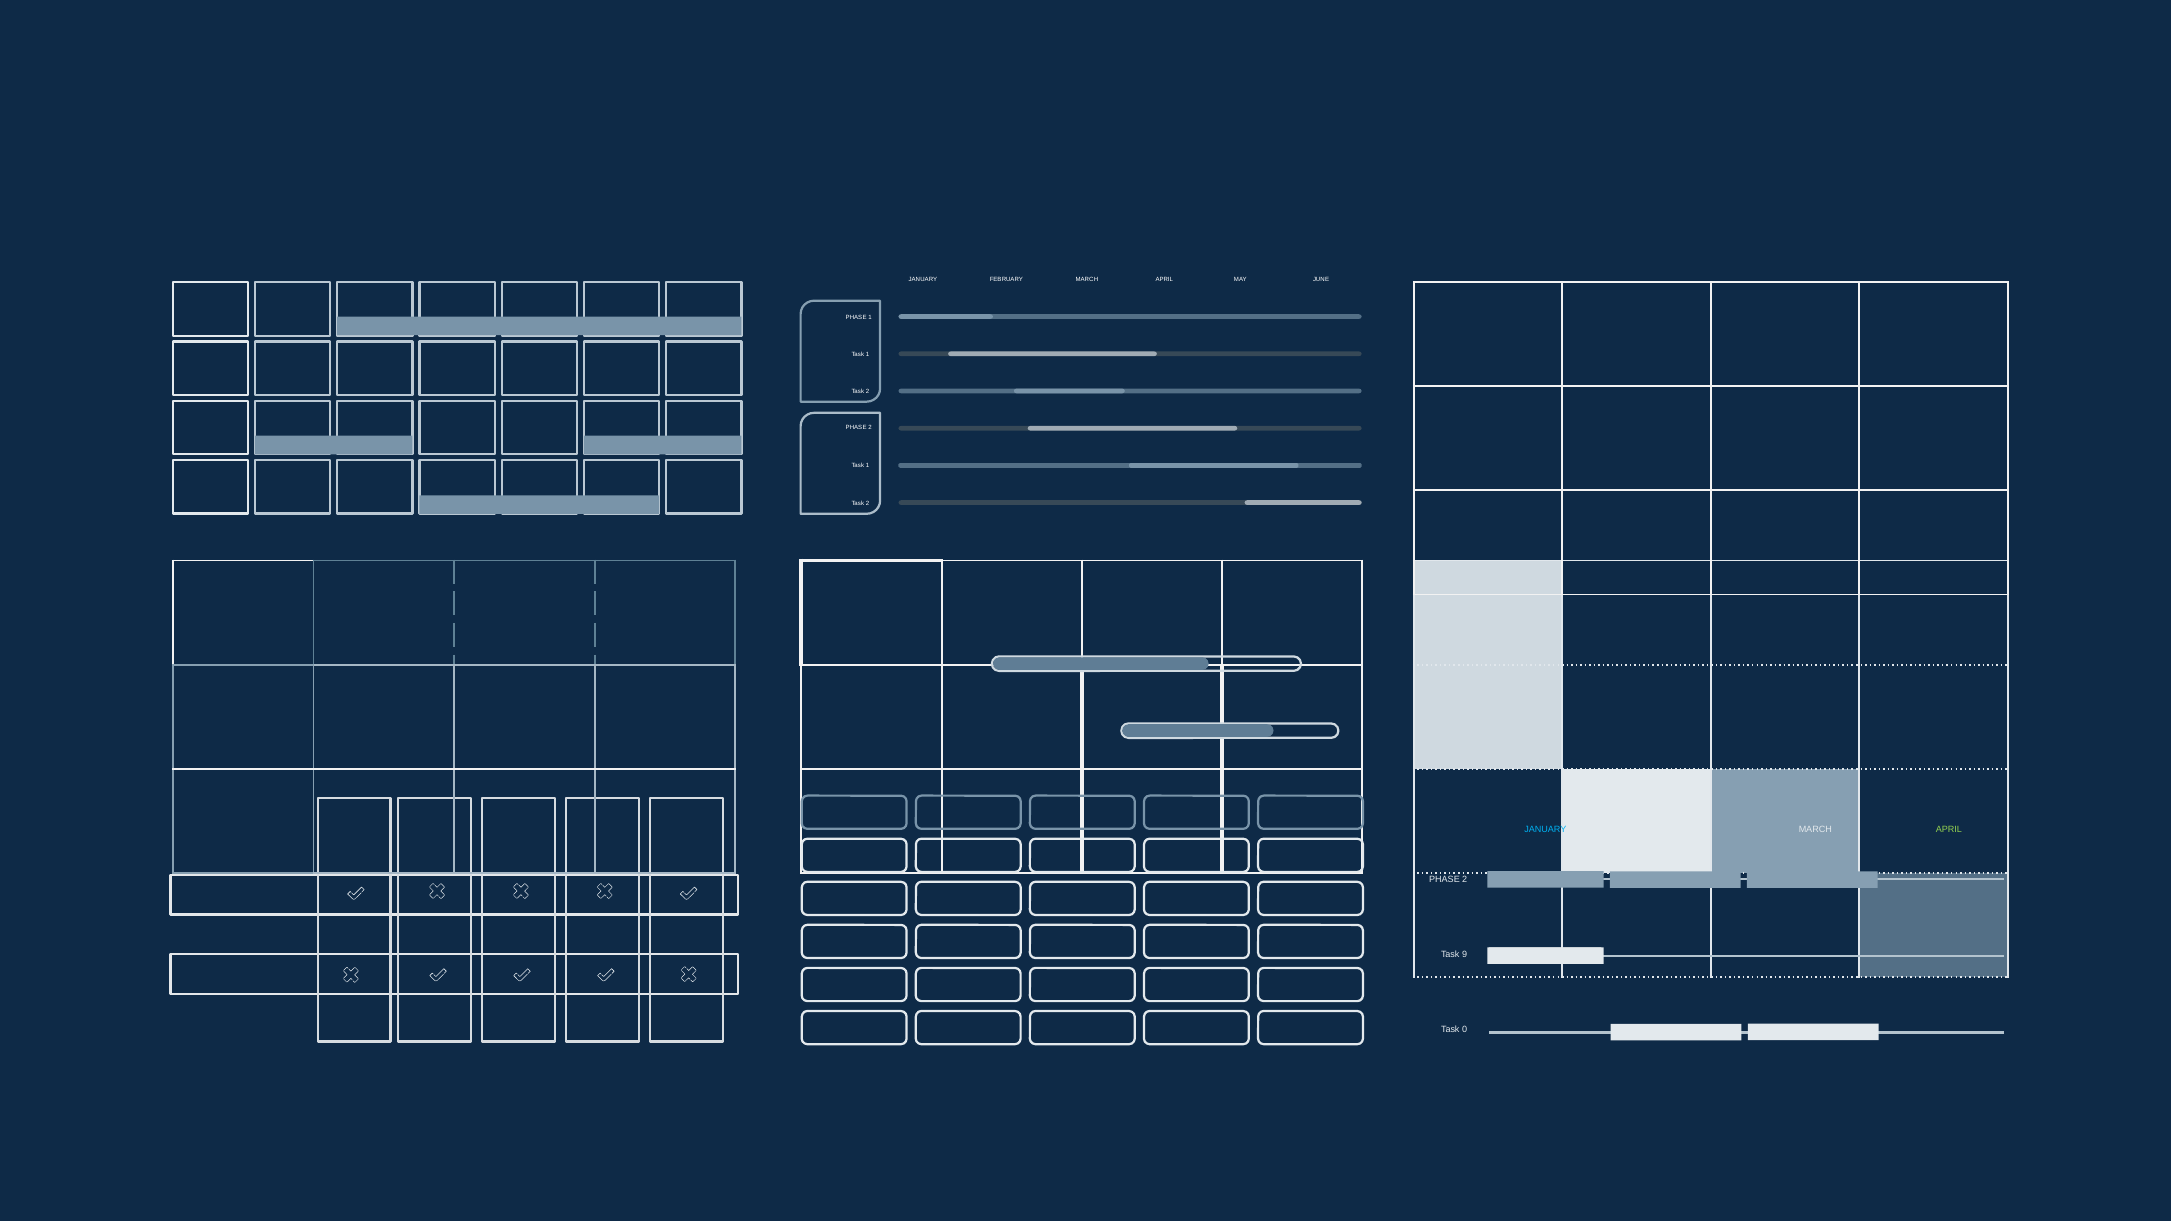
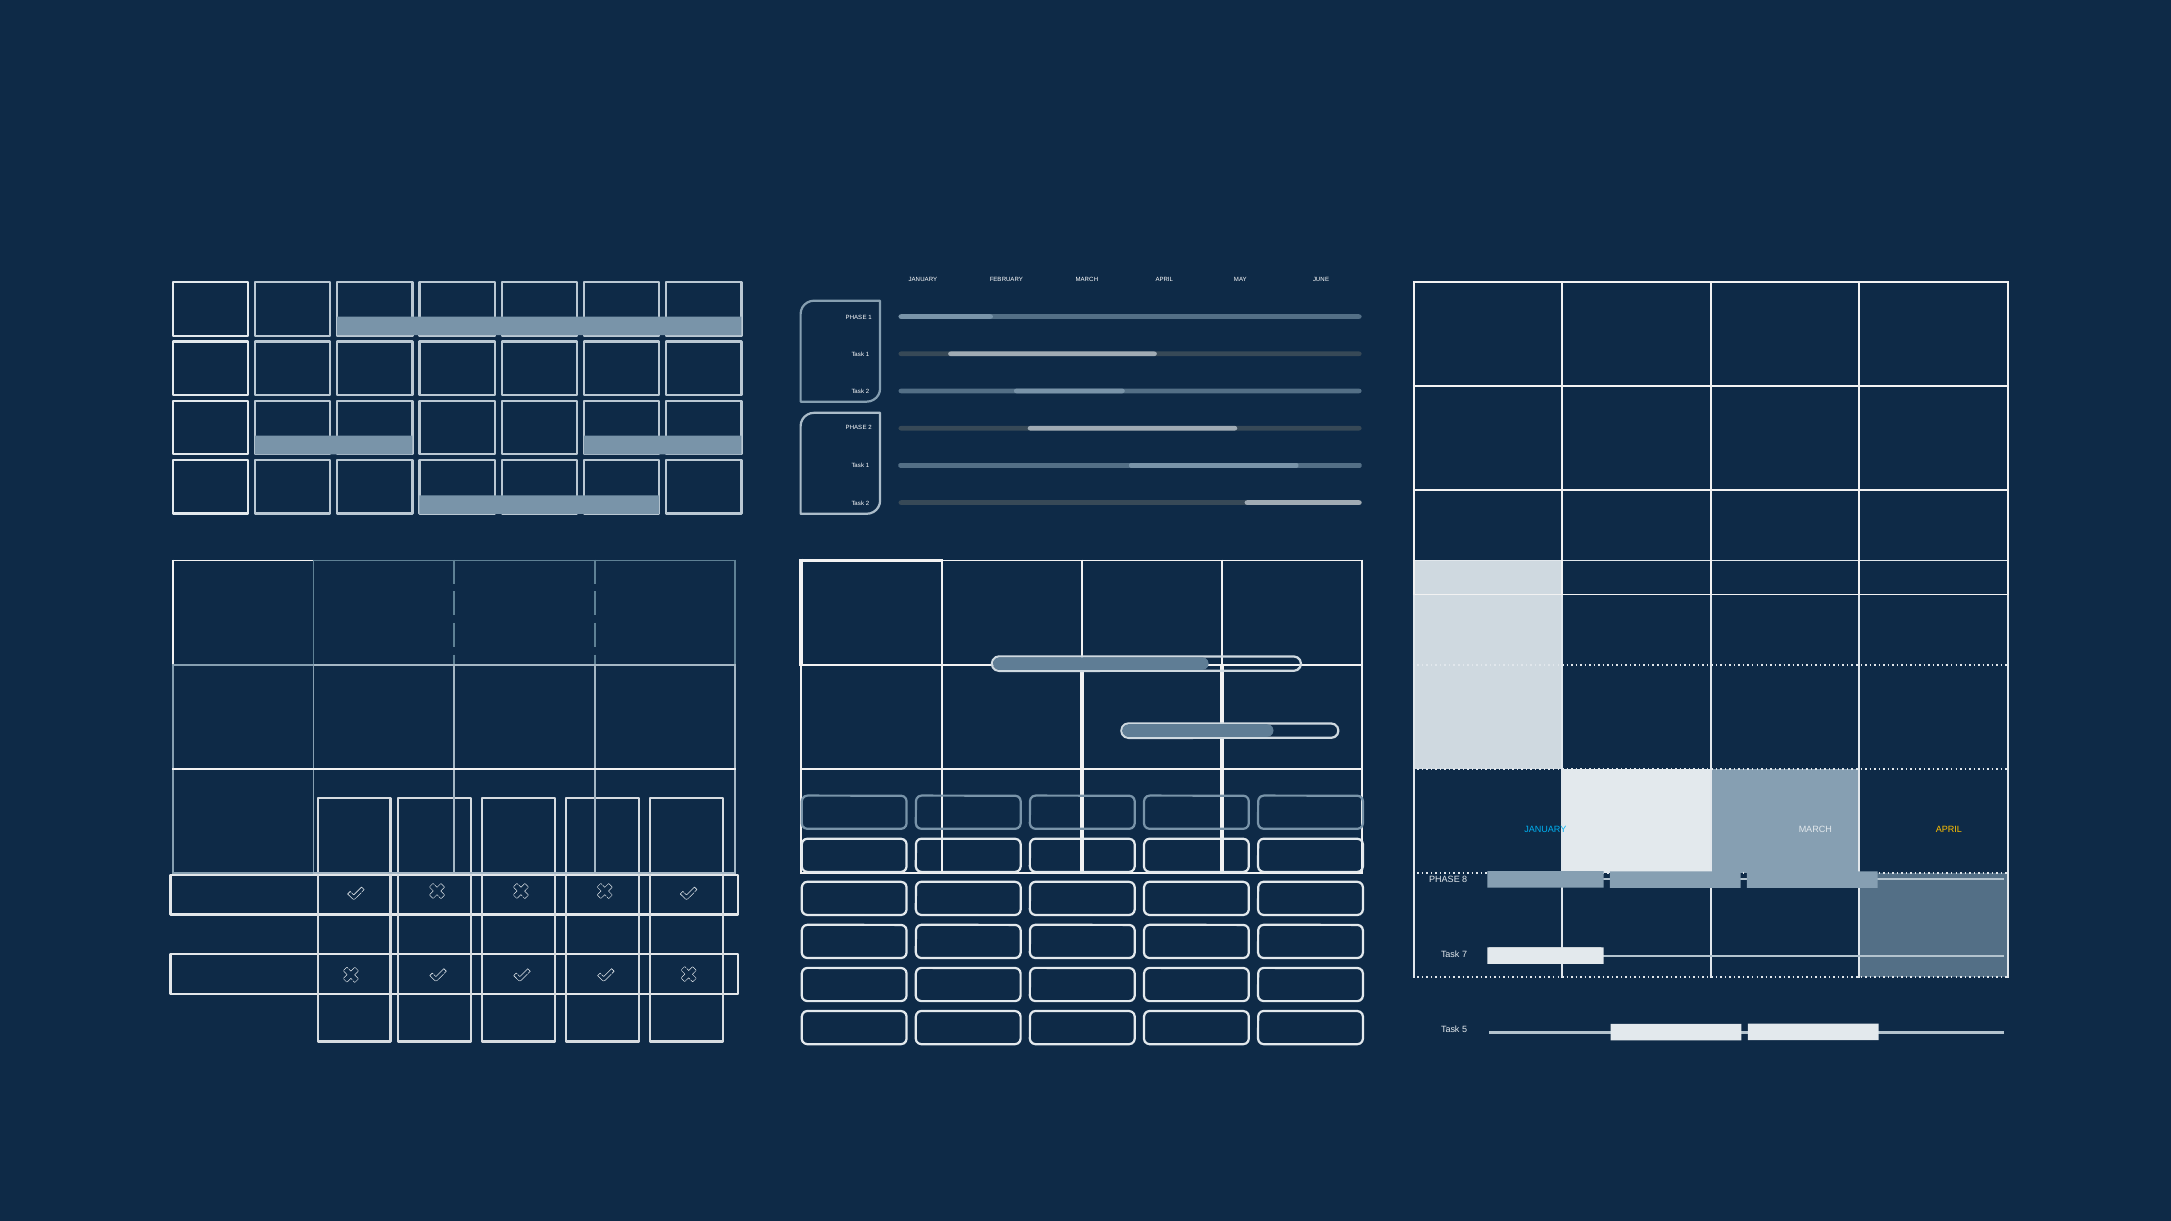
APRIL at (1949, 830) colour: light green -> yellow
2 at (1465, 880): 2 -> 8
9: 9 -> 7
0: 0 -> 5
